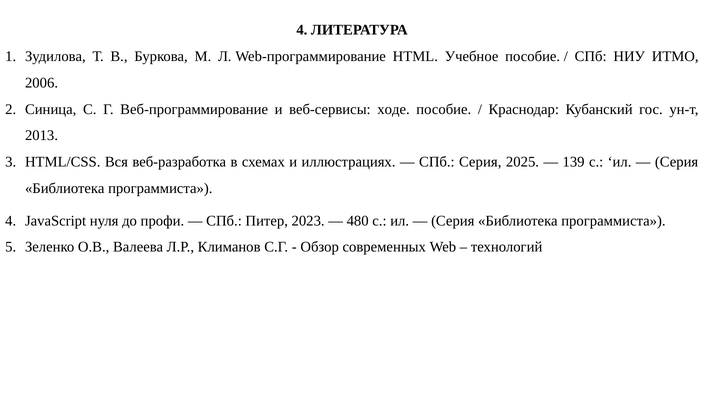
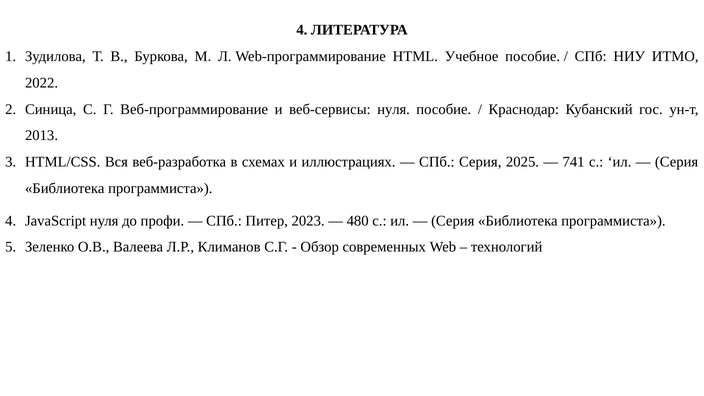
2006: 2006 -> 2022
веб-сервисы ходе: ходе -> нуля
139: 139 -> 741
